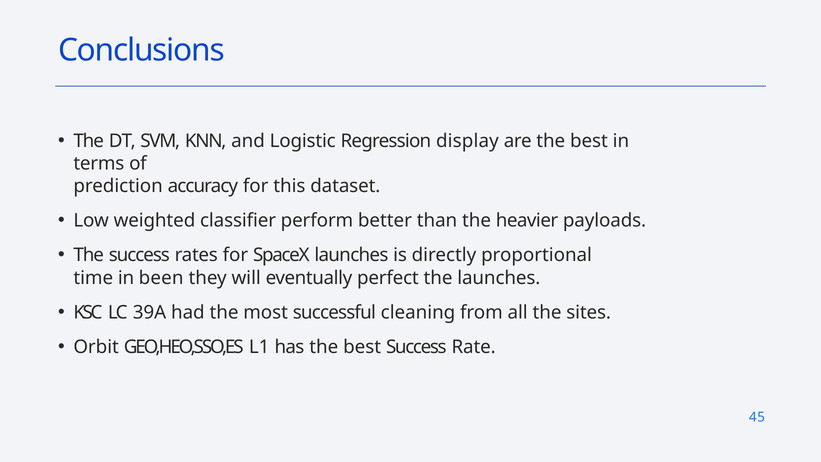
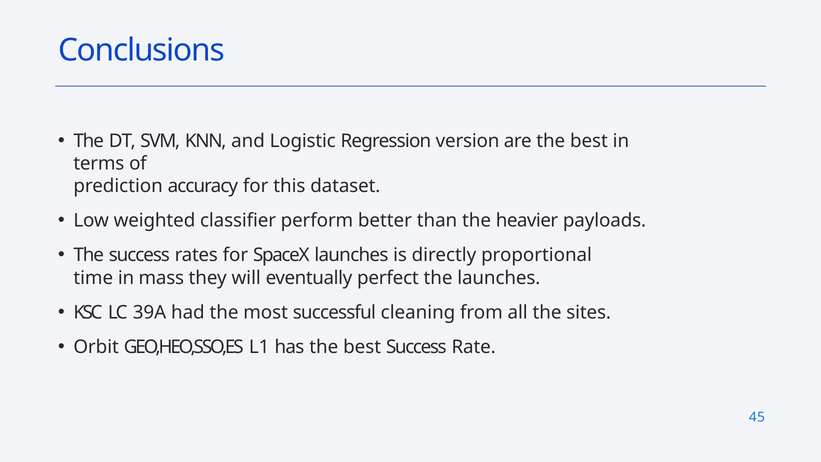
display: display -> version
been: been -> mass
